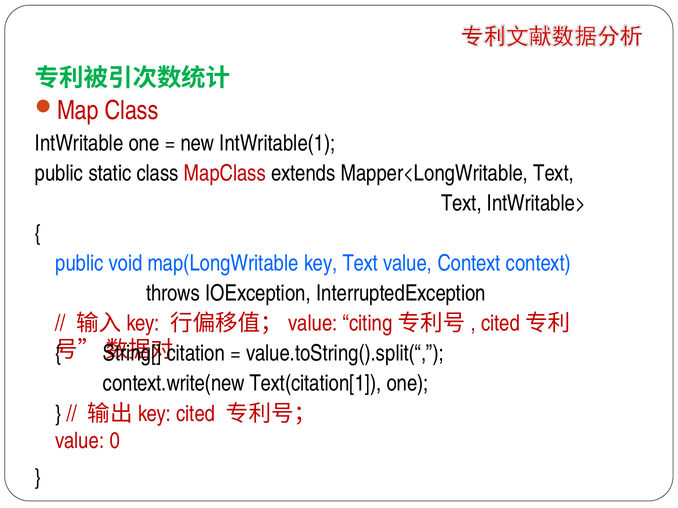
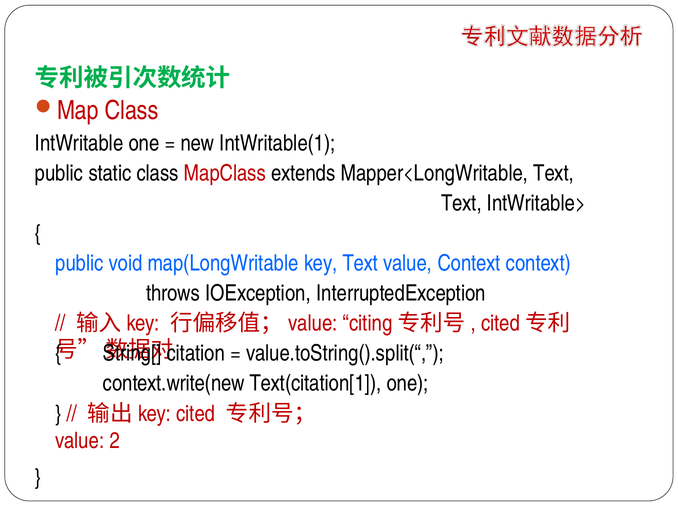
0: 0 -> 2
